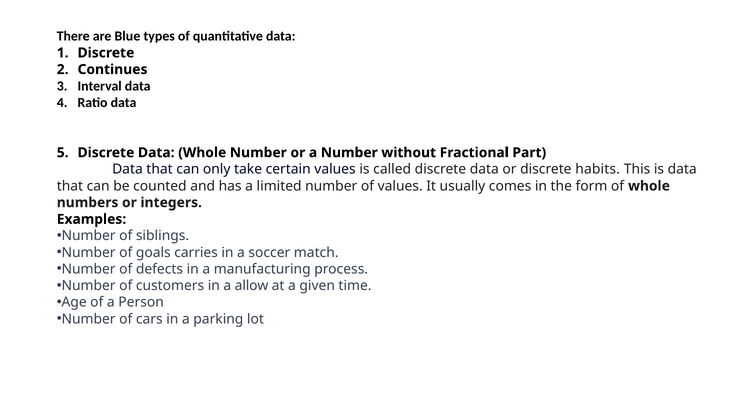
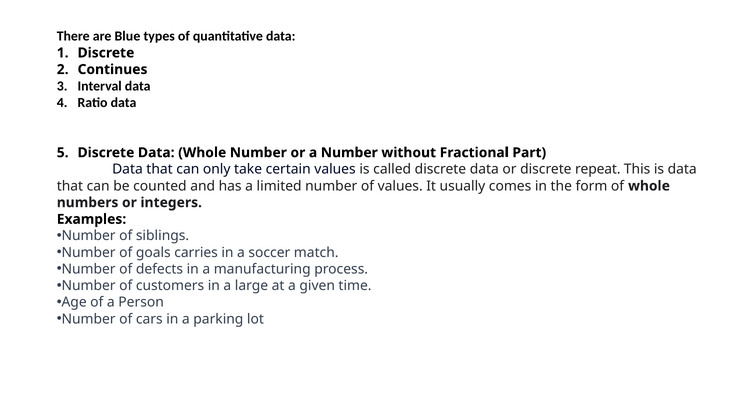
habits: habits -> repeat
allow: allow -> large
